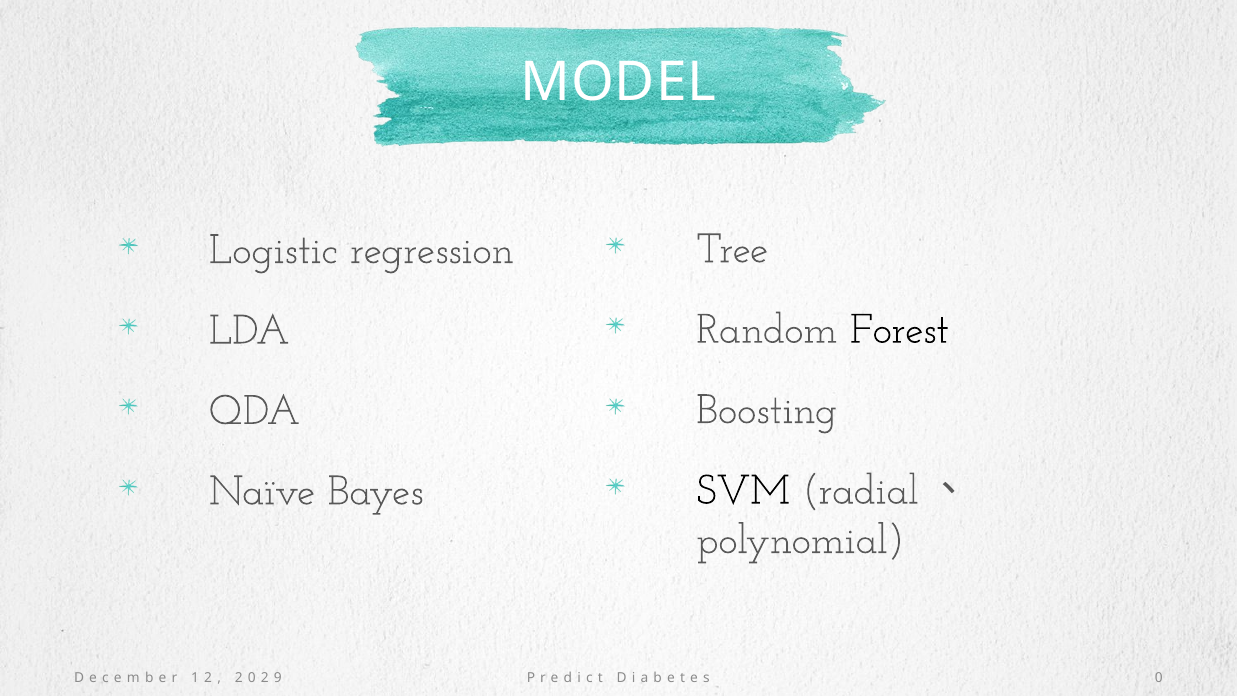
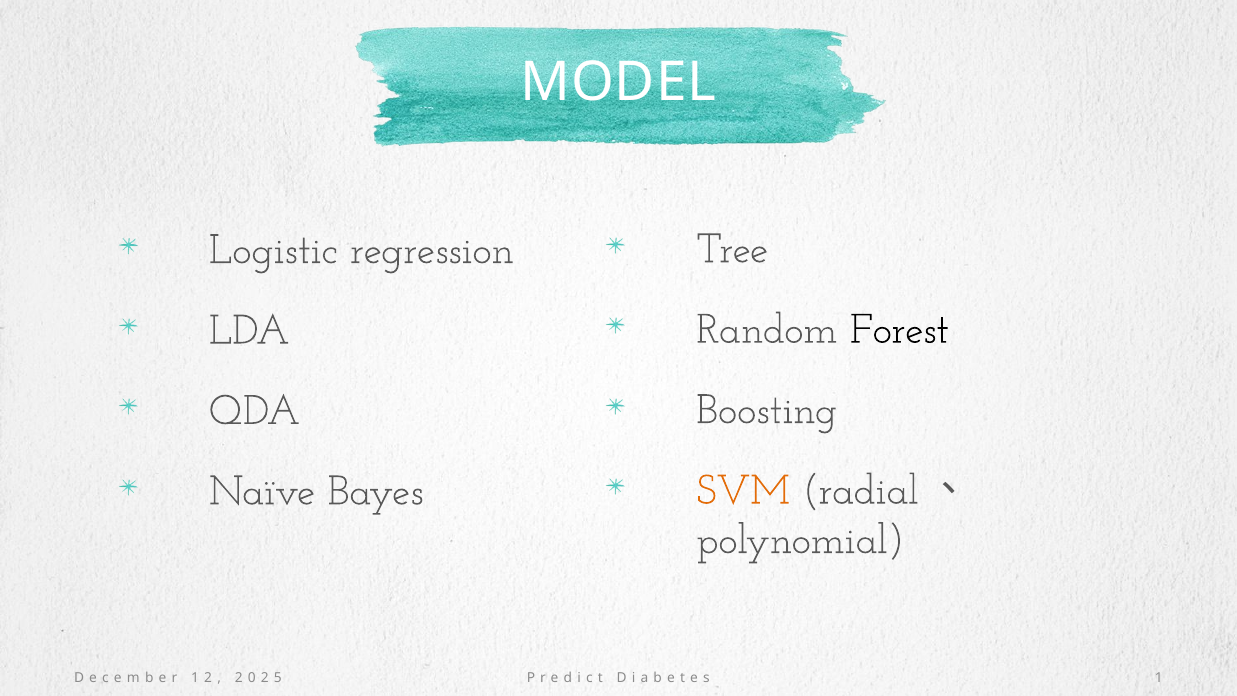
SVM colour: black -> orange
9: 9 -> 5
0 at (1159, 678): 0 -> 1
